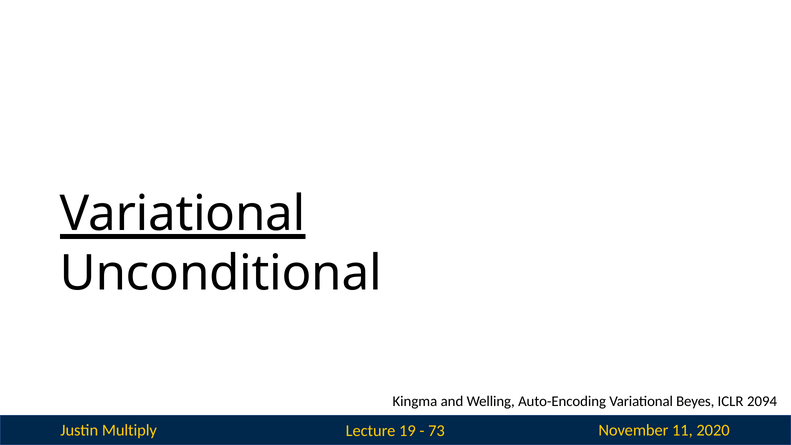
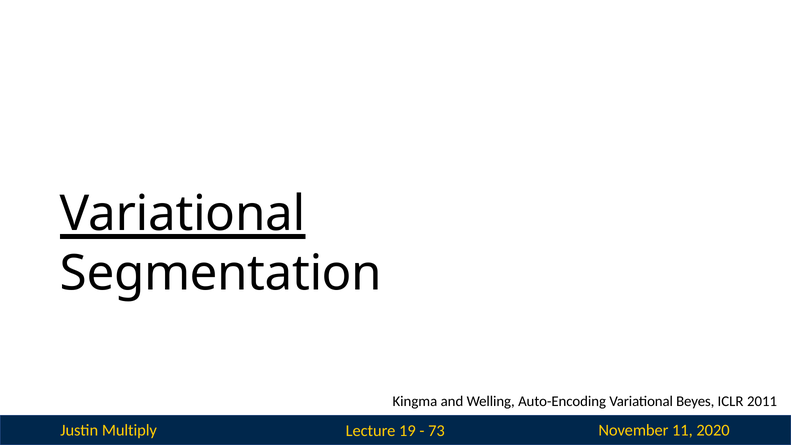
Unconditional: Unconditional -> Segmentation
2094: 2094 -> 2011
